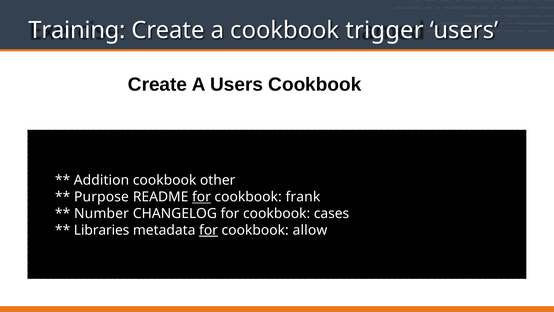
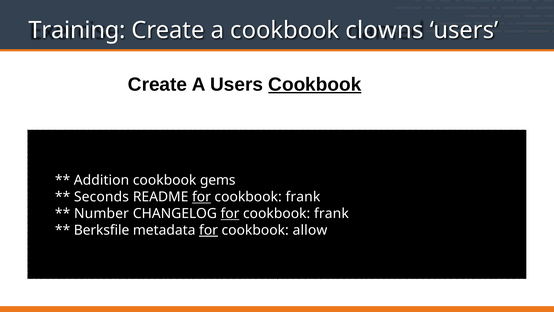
trigger: trigger -> clowns
Cookbook at (315, 84) underline: none -> present
other: other -> gems
Purpose: Purpose -> Seconds
for at (230, 213) underline: none -> present
cases at (332, 213): cases -> frank
Libraries: Libraries -> Berksfile
